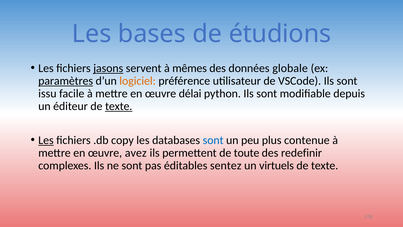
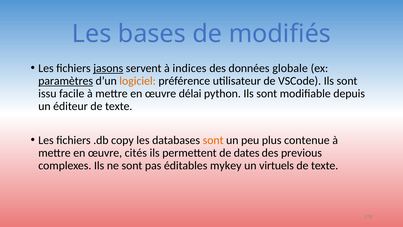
étudions: étudions -> modifiés
mêmes: mêmes -> indices
texte at (119, 106) underline: present -> none
Les at (46, 140) underline: present -> none
sont at (213, 140) colour: blue -> orange
avez: avez -> cités
toute: toute -> dates
redefinir: redefinir -> previous
sentez: sentez -> mykey
